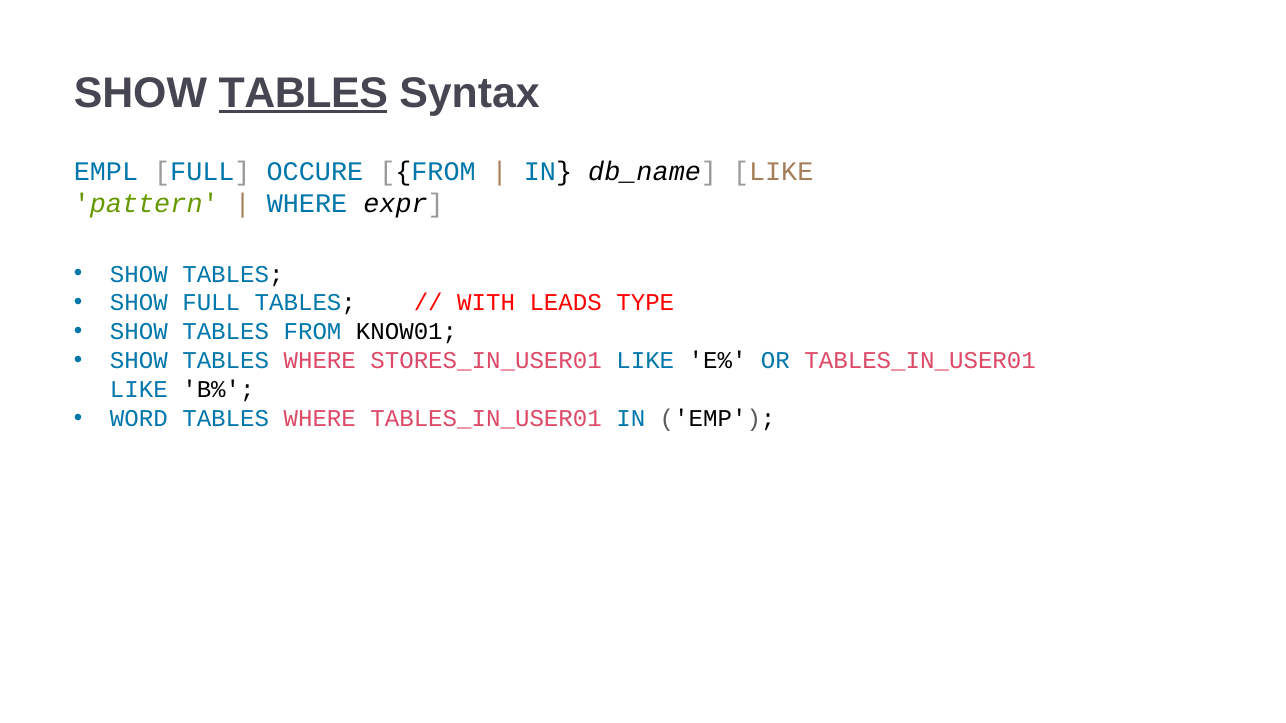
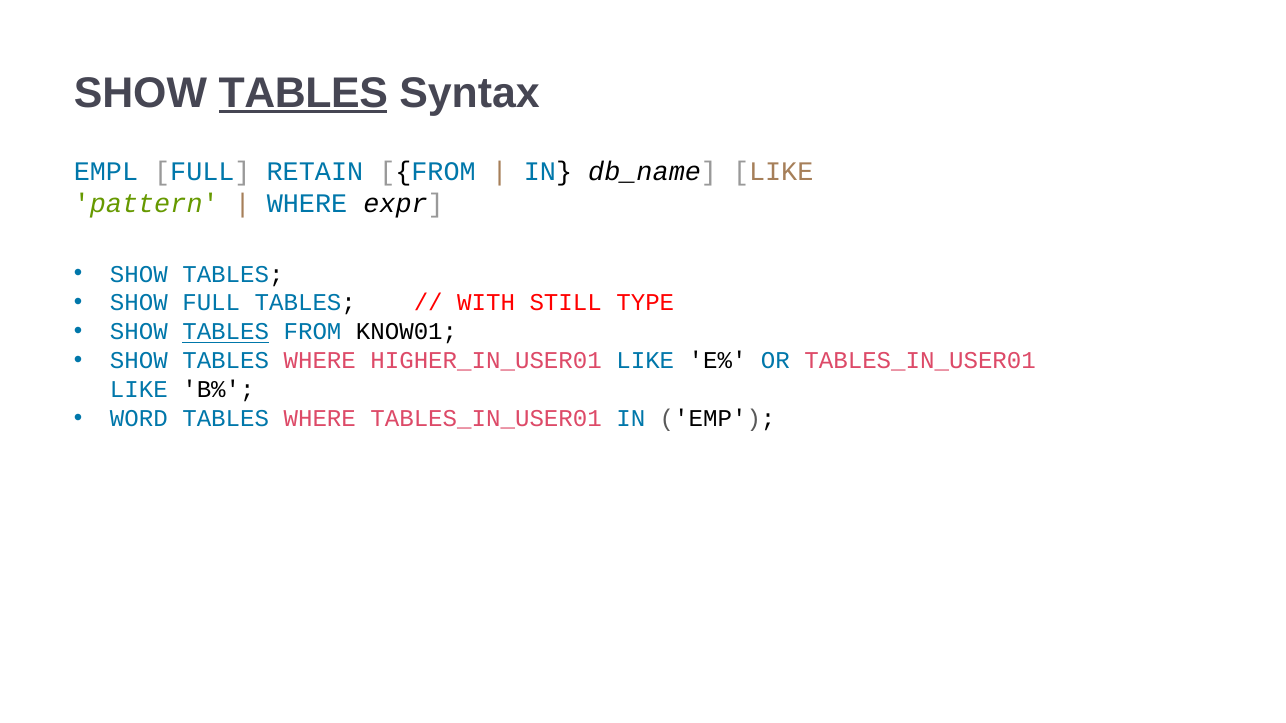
OCCURE: OCCURE -> RETAIN
LEADS: LEADS -> STILL
TABLES at (226, 332) underline: none -> present
STORES_IN_USER01: STORES_IN_USER01 -> HIGHER_IN_USER01
